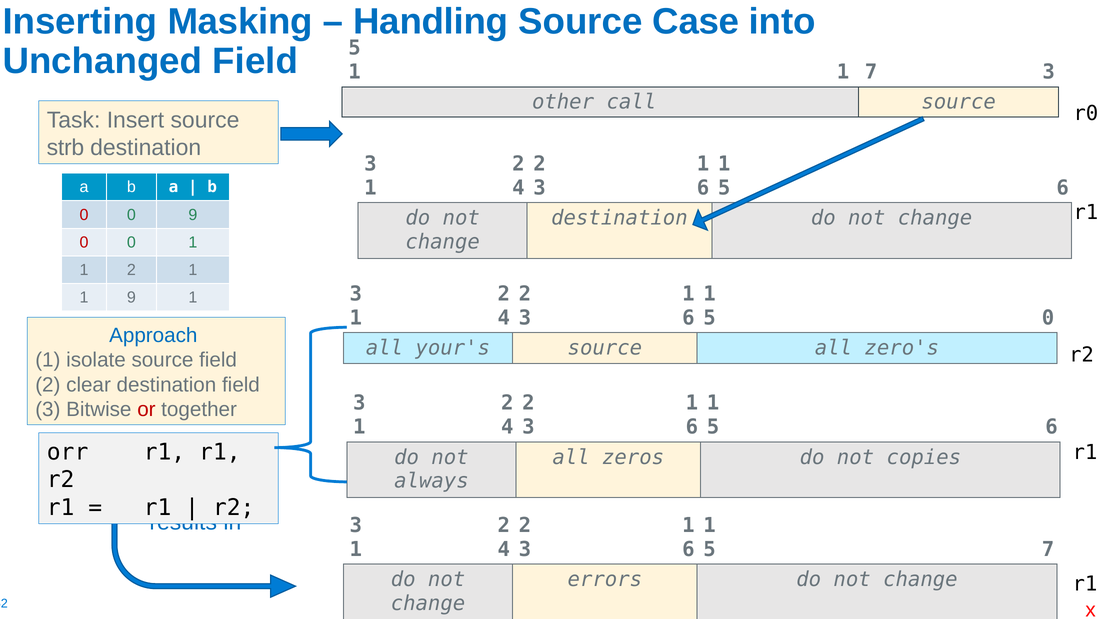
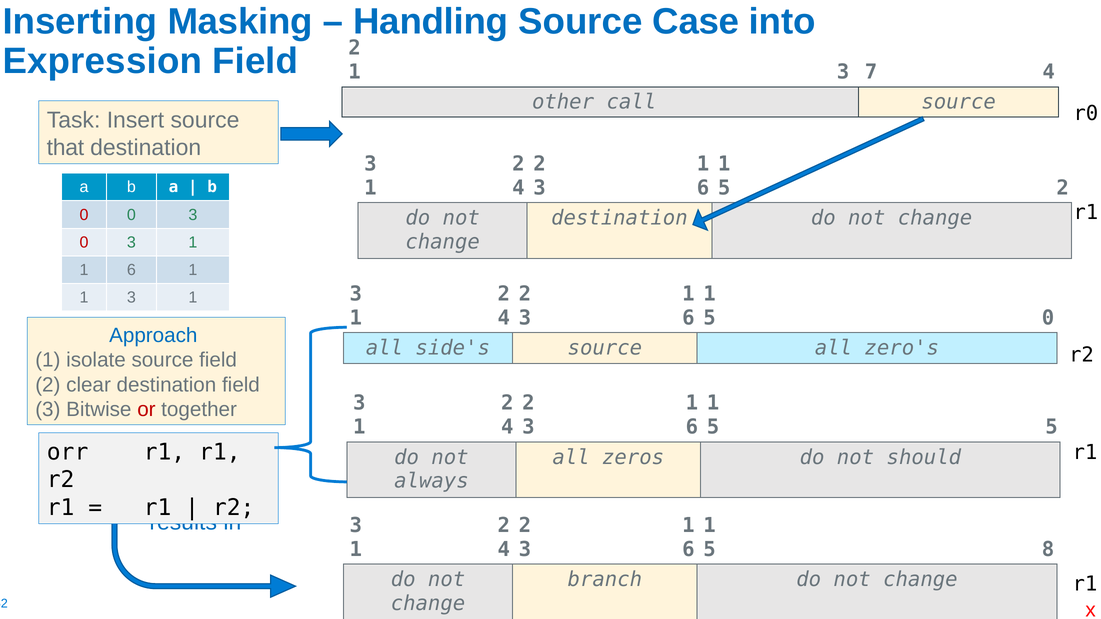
Unchanged: Unchanged -> Expression
5 at (355, 48): 5 -> 2
1 at (843, 72): 1 -> 3
7 3: 3 -> 4
strb: strb -> that
6 at (1063, 188): 6 -> 2
0 0 9: 9 -> 3
0 at (131, 242): 0 -> 3
2 at (131, 270): 2 -> 6
9 at (131, 298): 9 -> 3
your's: your's -> side's
6 at (1051, 427): 6 -> 5
copies: copies -> should
5 7: 7 -> 8
errors: errors -> branch
